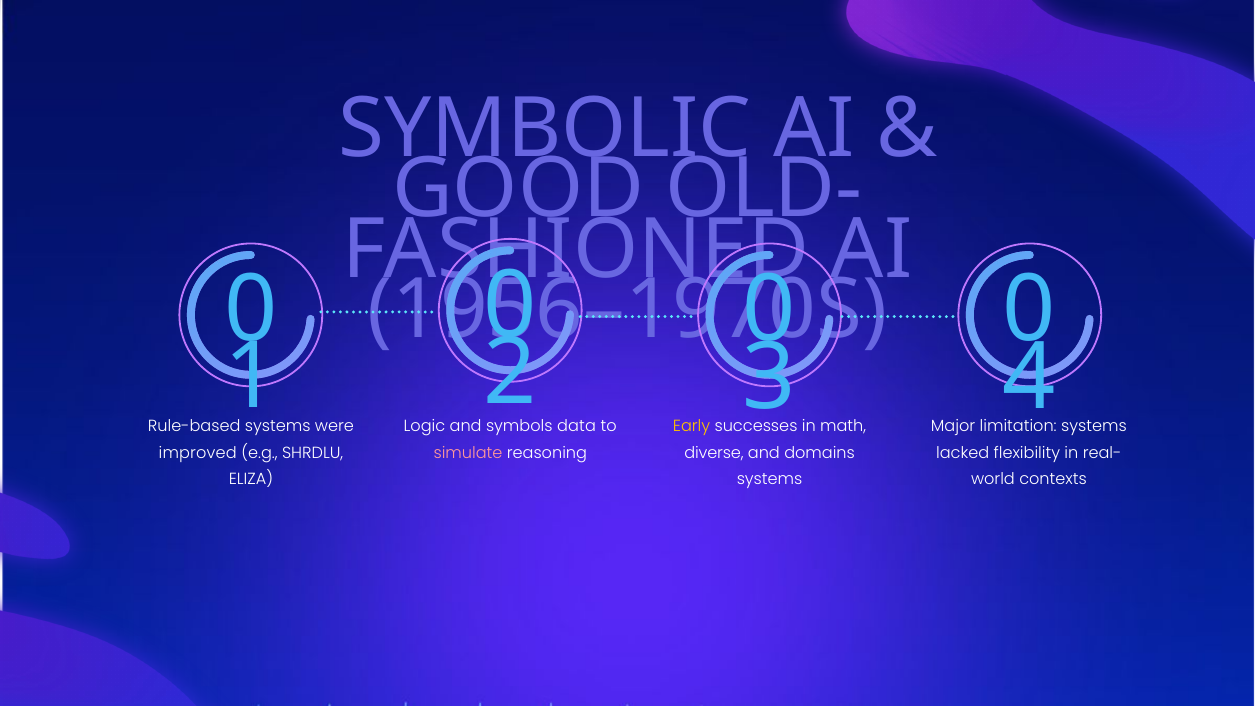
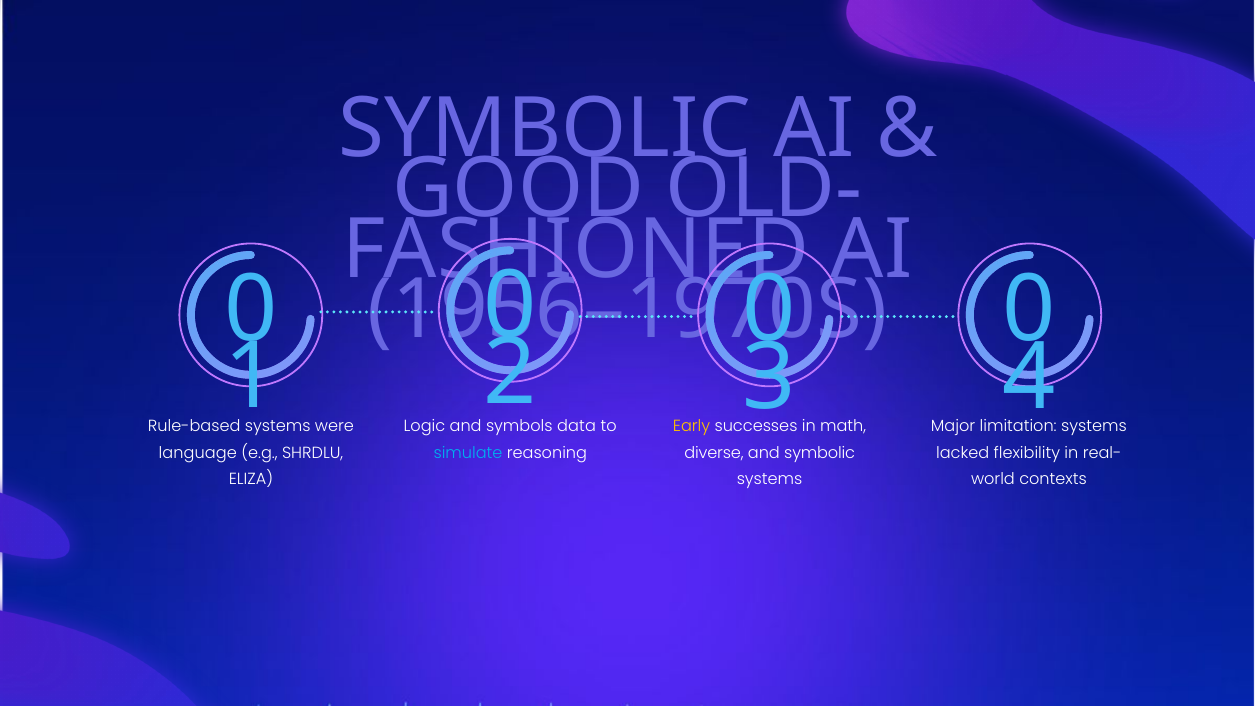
improved: improved -> language
simulate colour: pink -> light blue
and domains: domains -> symbolic
